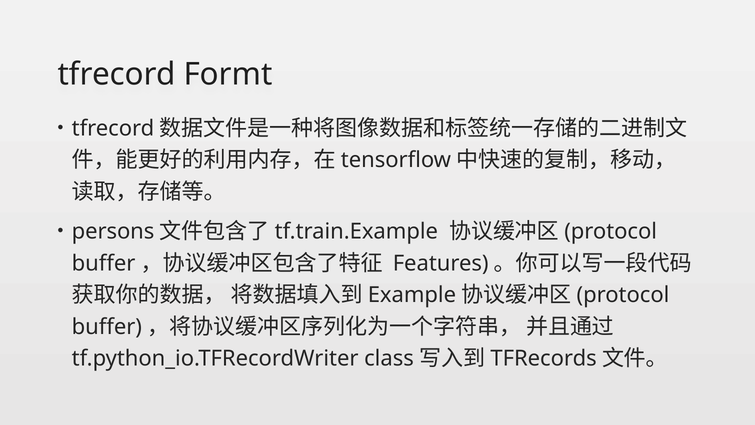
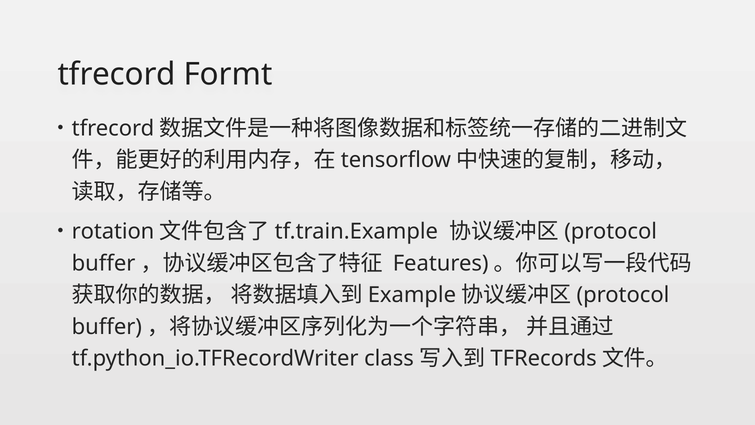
persons: persons -> rotation
